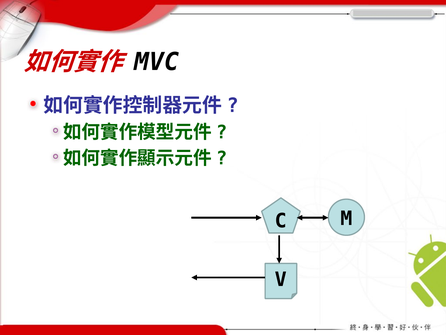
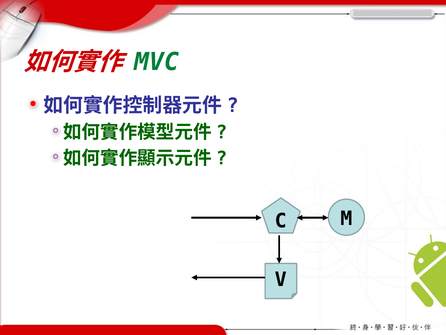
MVC colour: black -> green
